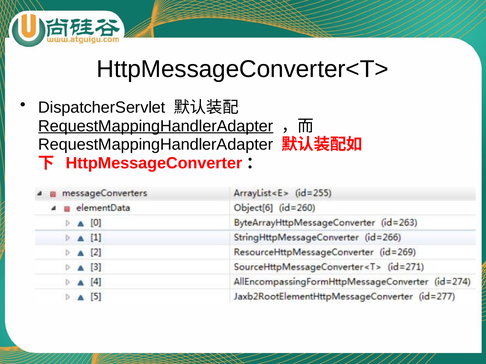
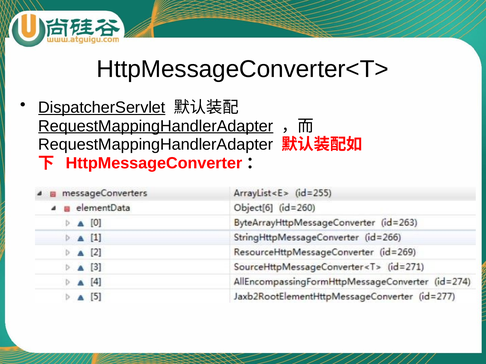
DispatcherServlet underline: none -> present
